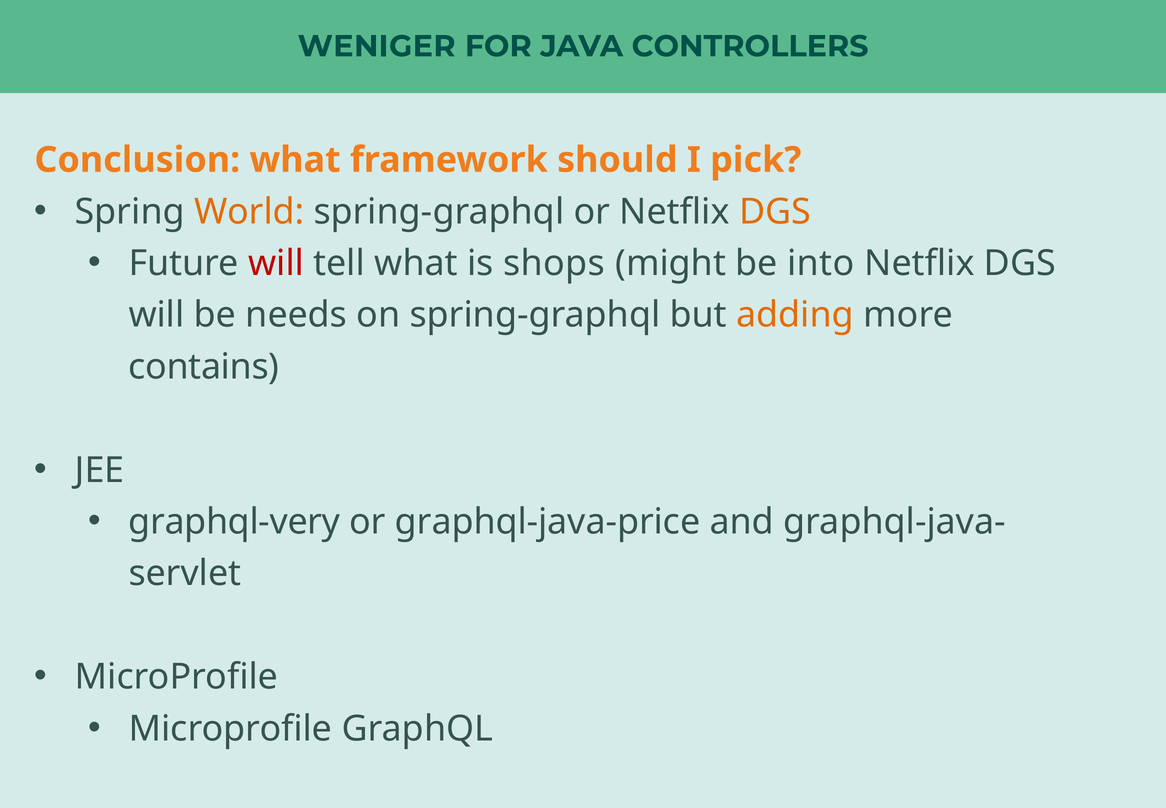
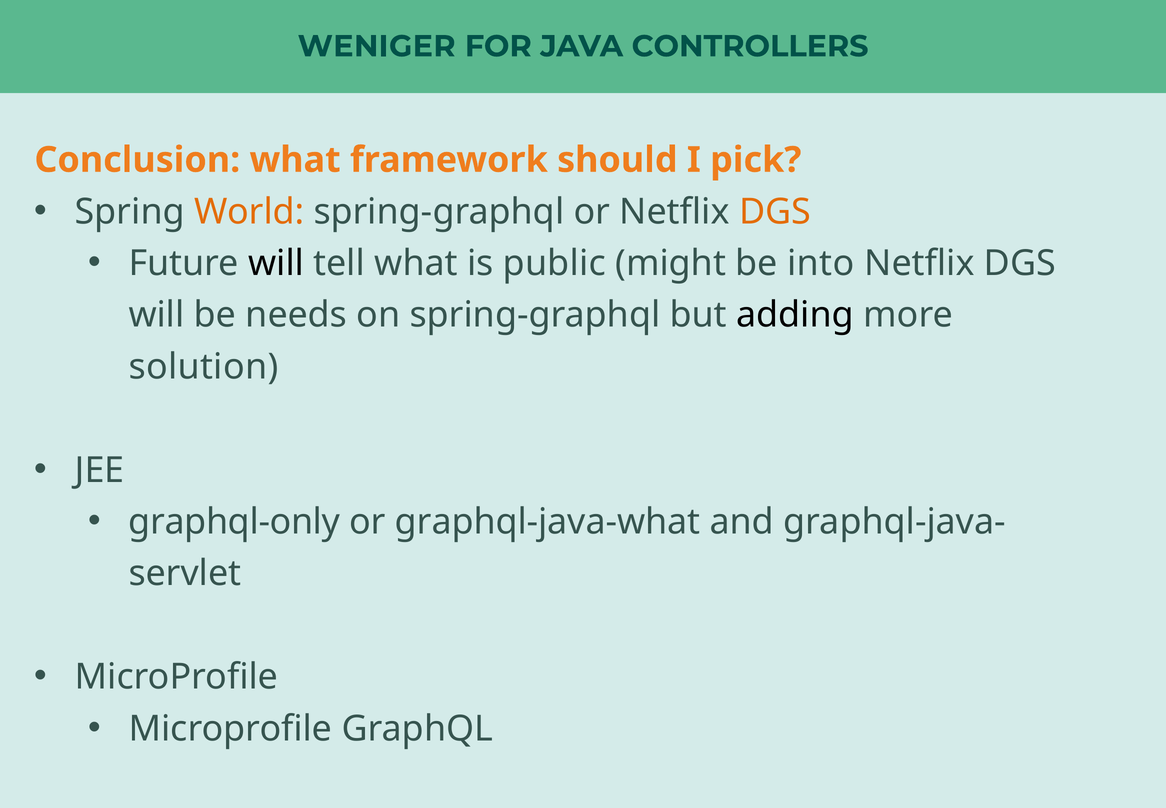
will at (276, 263) colour: red -> black
shops: shops -> public
adding colour: orange -> black
contains: contains -> solution
graphql-very: graphql-very -> graphql-only
graphql-java-price: graphql-java-price -> graphql-java-what
